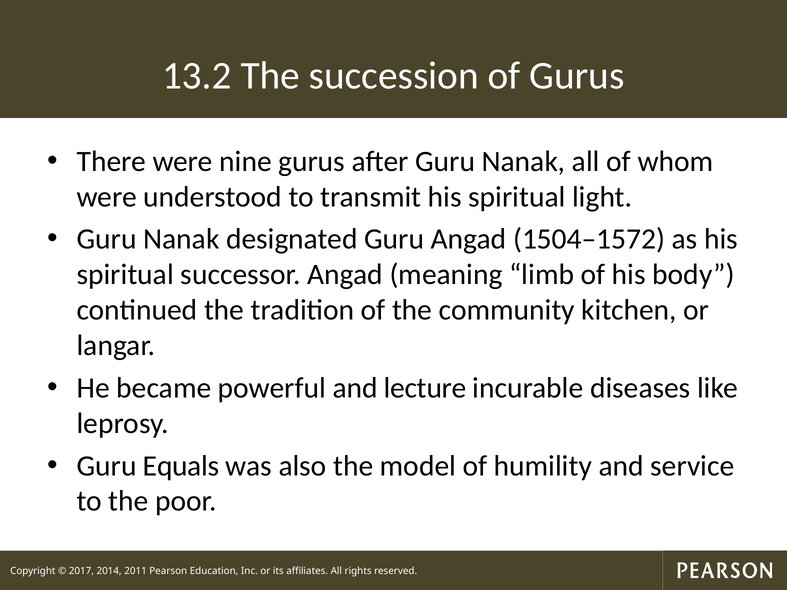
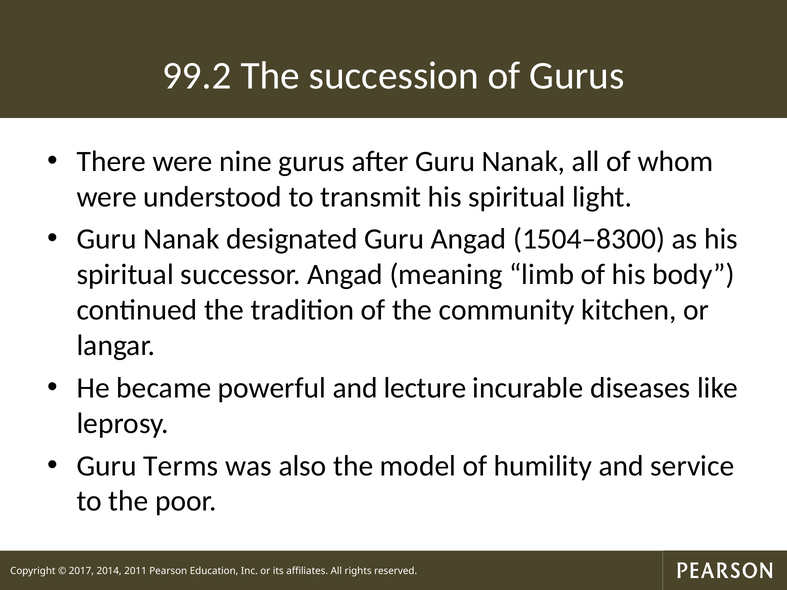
13.2: 13.2 -> 99.2
1504–1572: 1504–1572 -> 1504–8300
Equals: Equals -> Terms
